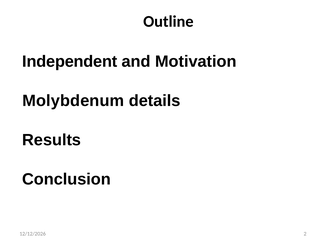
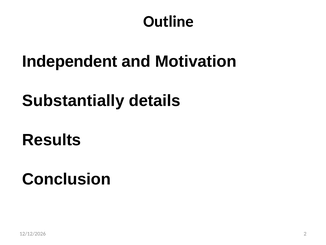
Molybdenum: Molybdenum -> Substantially
